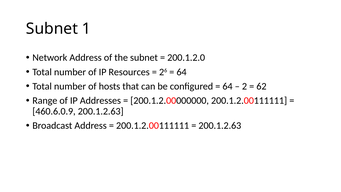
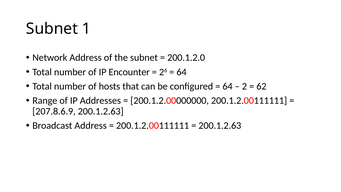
Resources: Resources -> Encounter
460.6.0.9: 460.6.0.9 -> 207.8.6.9
